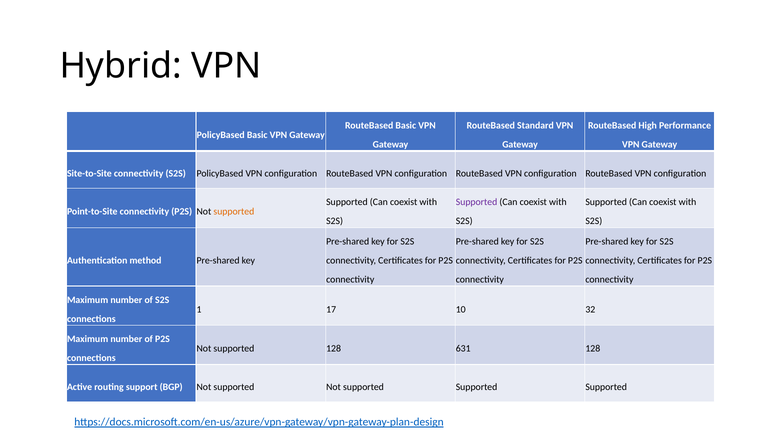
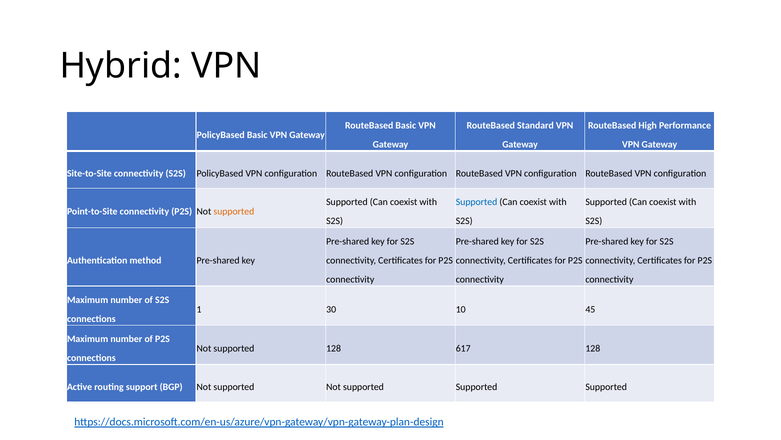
Supported at (477, 202) colour: purple -> blue
17: 17 -> 30
32: 32 -> 45
631: 631 -> 617
